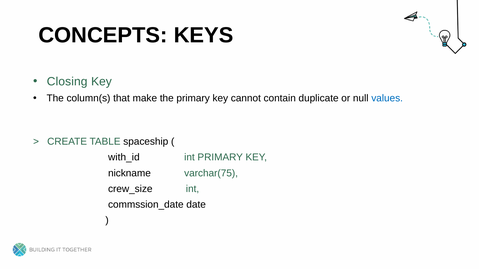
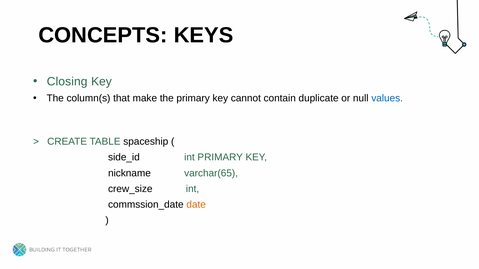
with_id: with_id -> side_id
varchar(75: varchar(75 -> varchar(65
date colour: black -> orange
